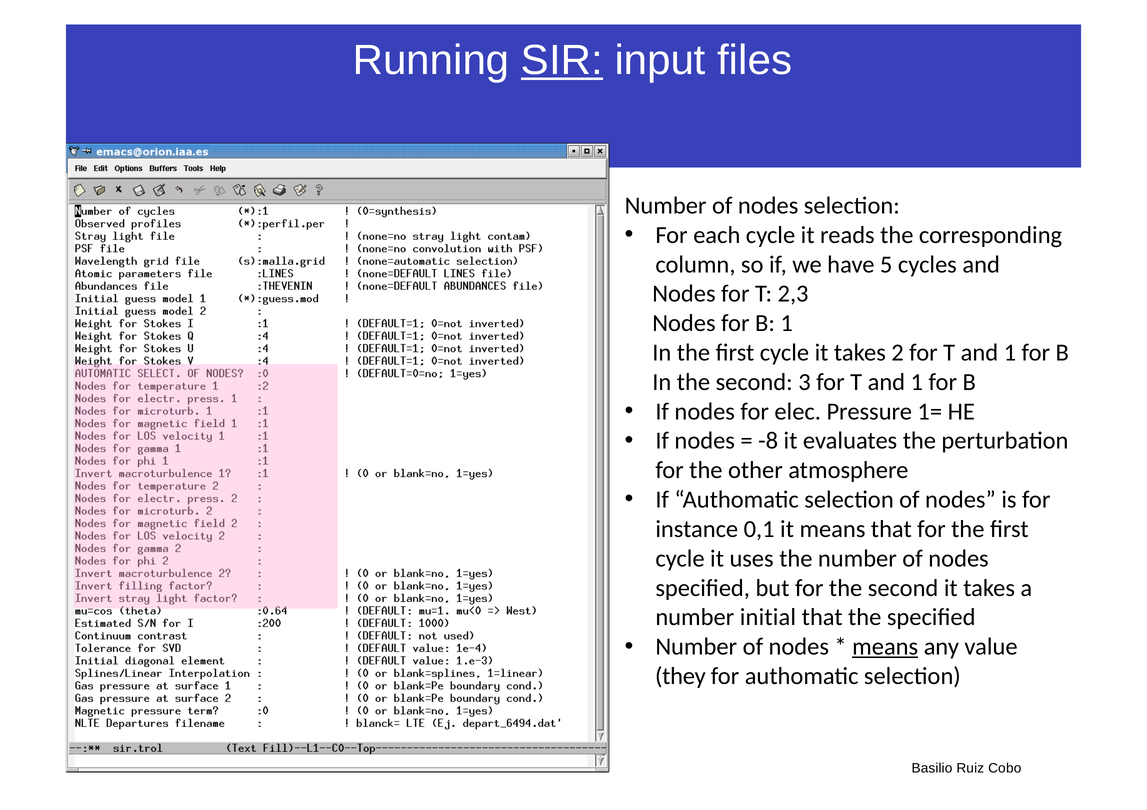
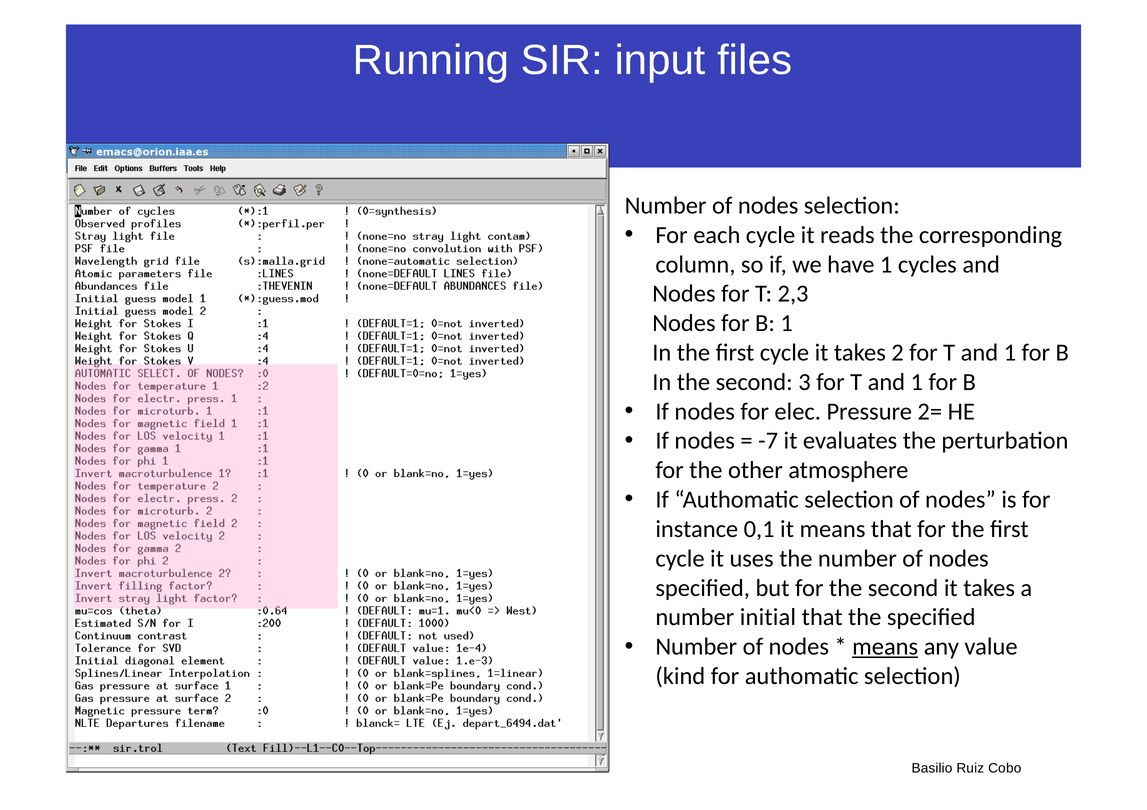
SIR underline: present -> none
have 5: 5 -> 1
1=: 1= -> 2=
-8: -8 -> -7
they: they -> kind
